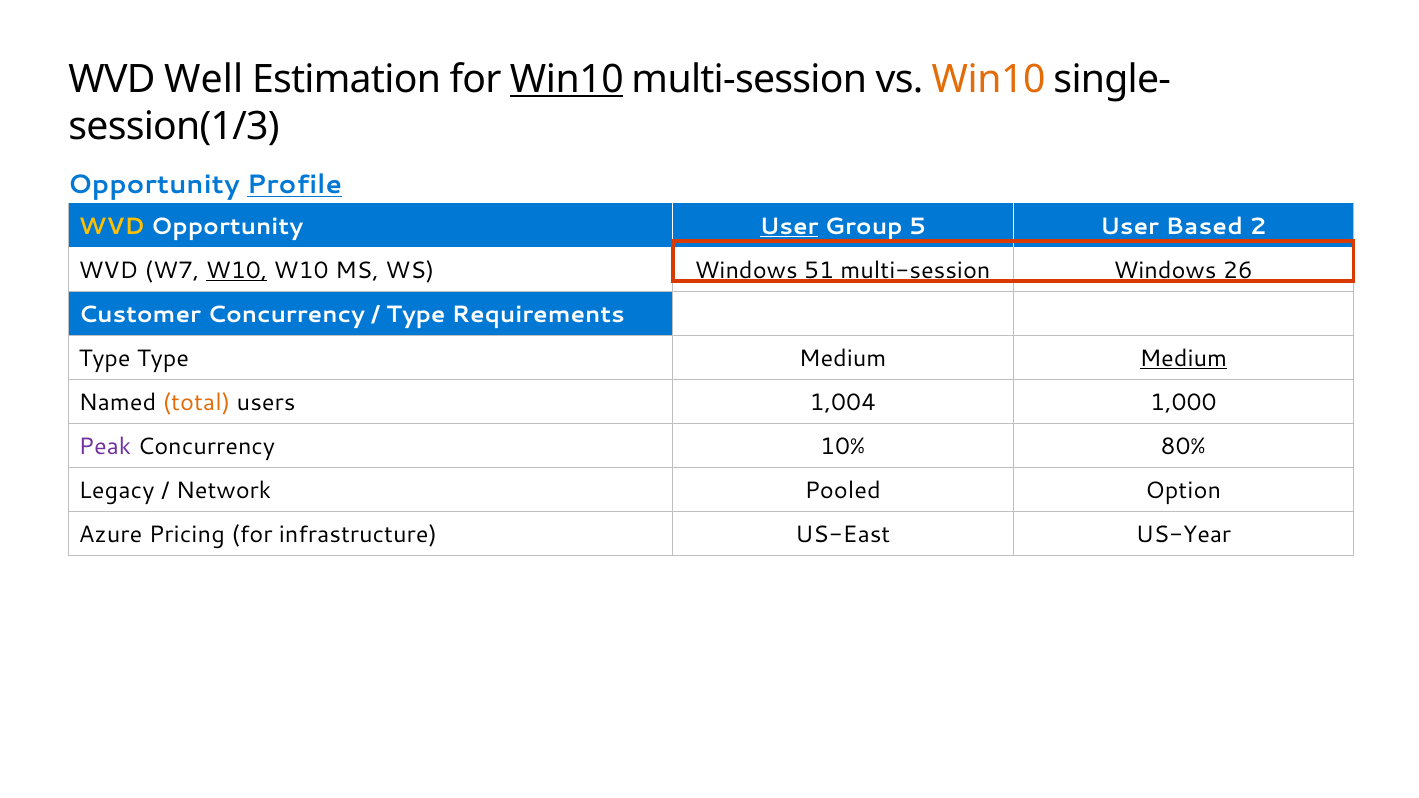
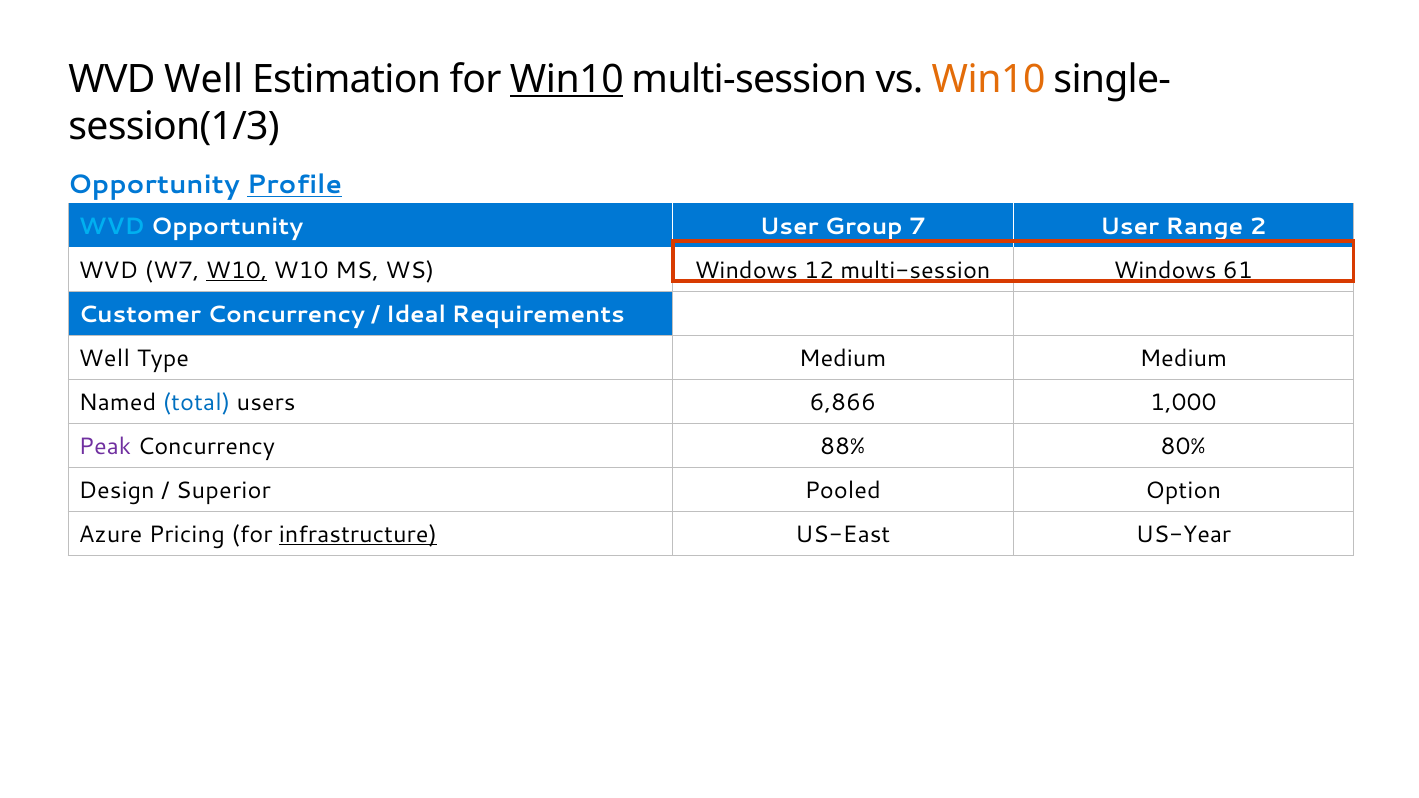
WVD at (112, 226) colour: yellow -> light blue
User at (789, 226) underline: present -> none
5: 5 -> 7
Based: Based -> Range
51: 51 -> 12
26: 26 -> 61
Type at (416, 315): Type -> Ideal
Type at (105, 359): Type -> Well
Medium at (1183, 359) underline: present -> none
total colour: orange -> blue
1,004: 1,004 -> 6,866
10%: 10% -> 88%
Legacy: Legacy -> Design
Network: Network -> Superior
infrastructure underline: none -> present
